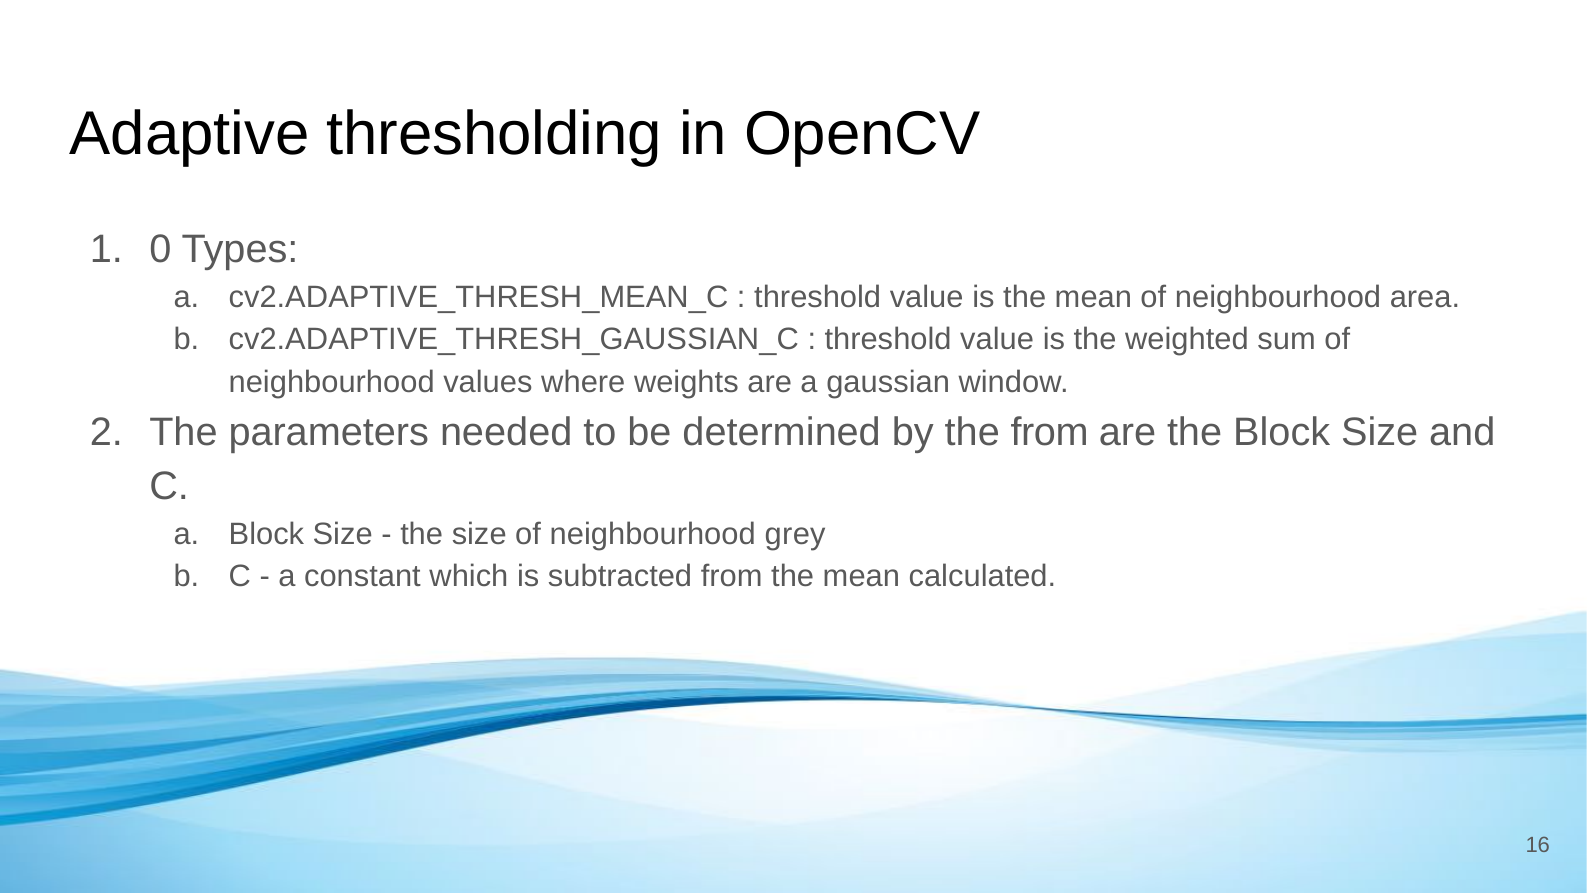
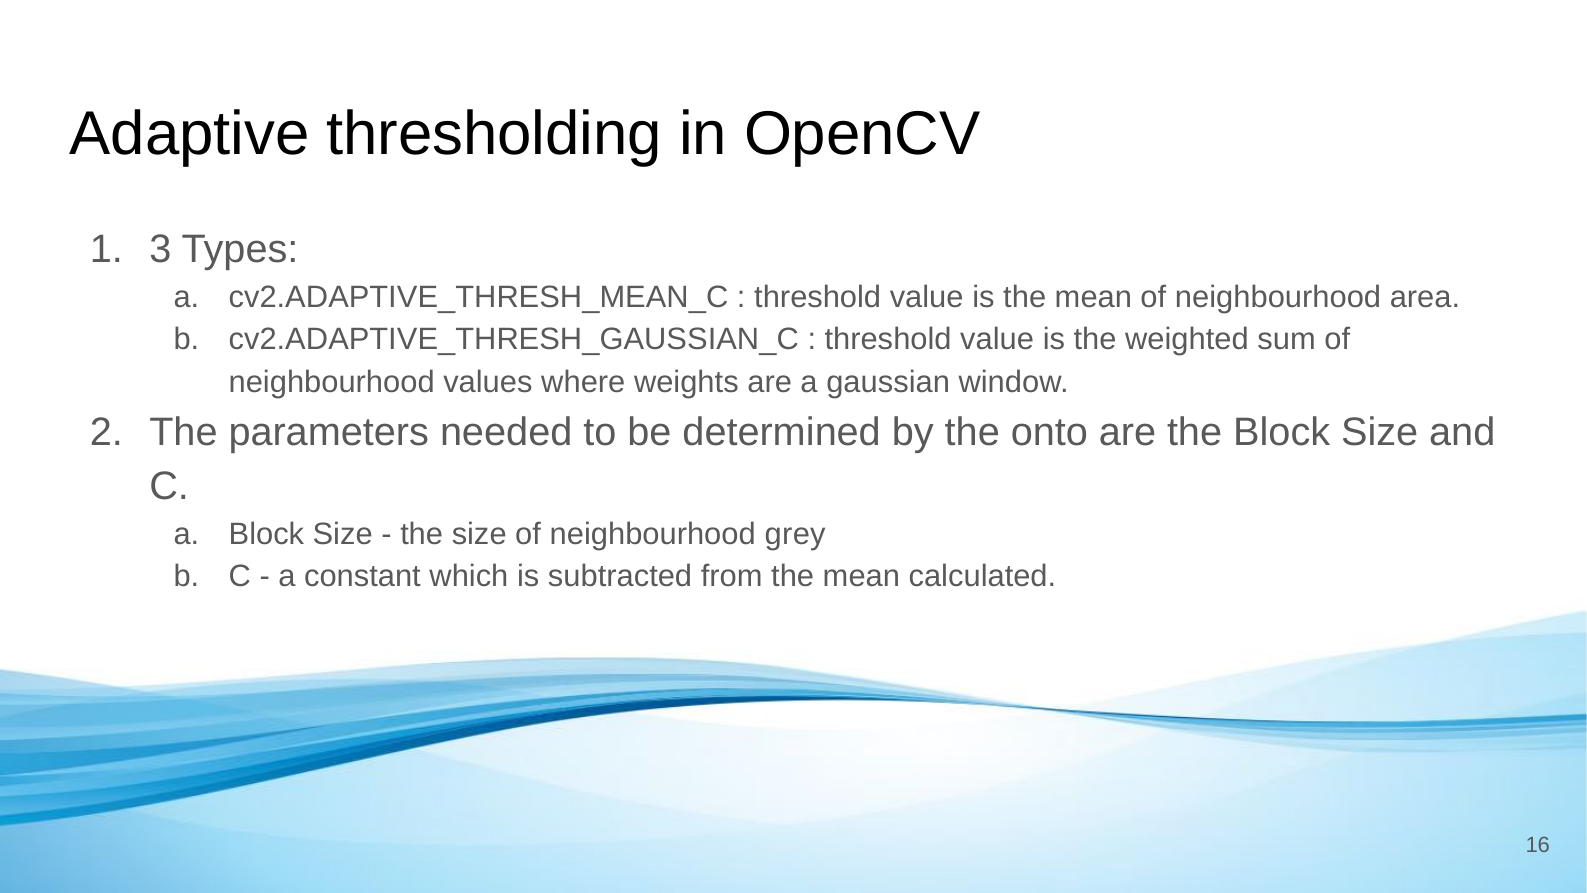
0: 0 -> 3
the from: from -> onto
